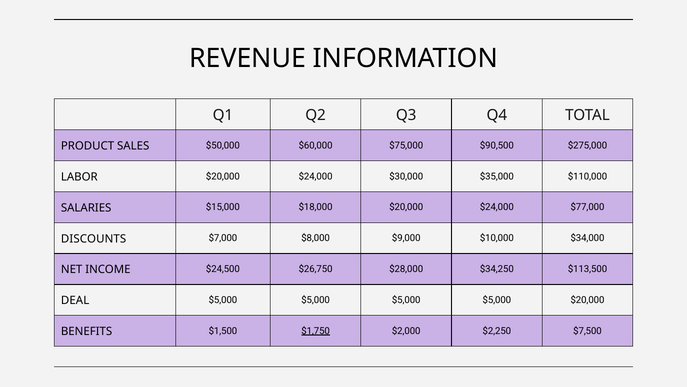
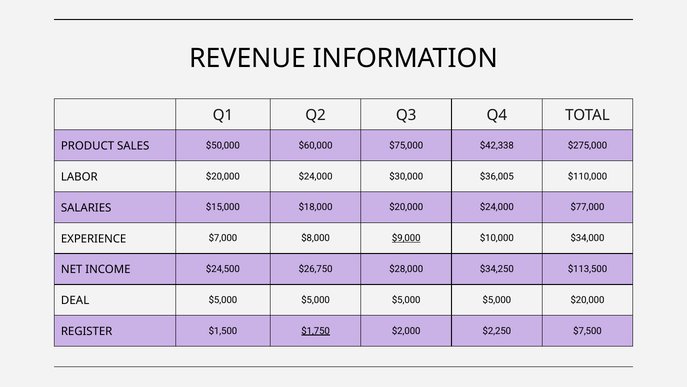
$90,500: $90,500 -> $42,338
$35,000: $35,000 -> $36,005
DISCOUNTS: DISCOUNTS -> EXPERIENCE
$9,000 underline: none -> present
BENEFITS: BENEFITS -> REGISTER
